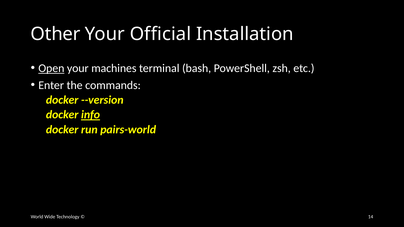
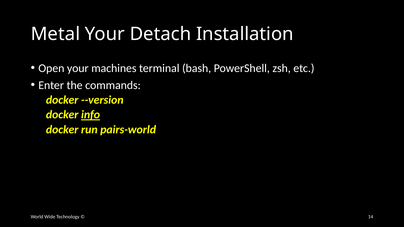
Other: Other -> Metal
Official: Official -> Detach
Open underline: present -> none
